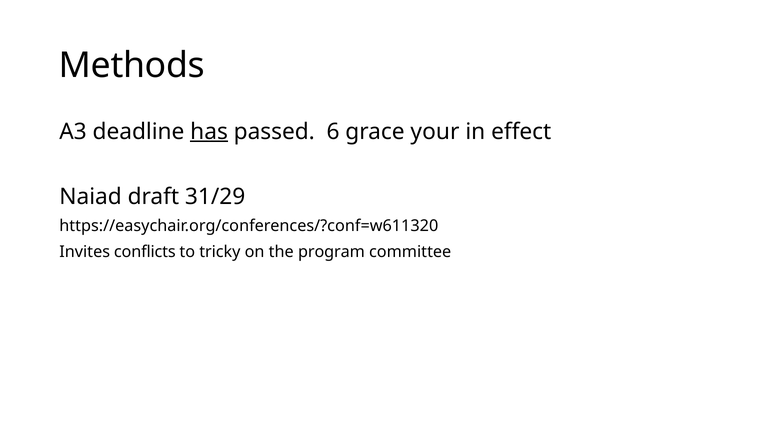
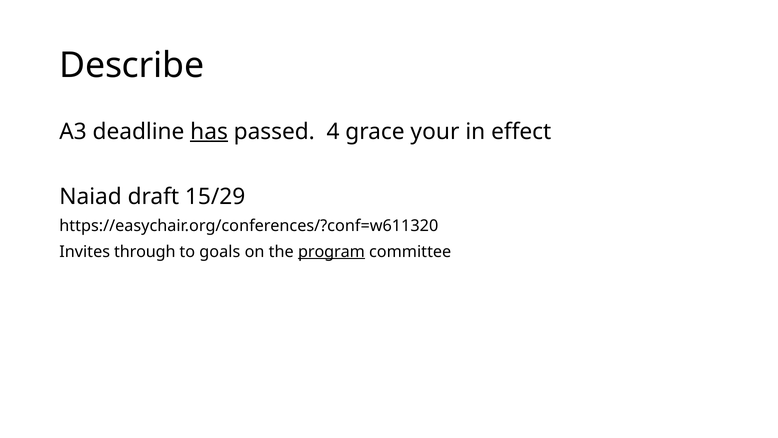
Methods: Methods -> Describe
6: 6 -> 4
31/29: 31/29 -> 15/29
conflicts: conflicts -> through
tricky: tricky -> goals
program underline: none -> present
